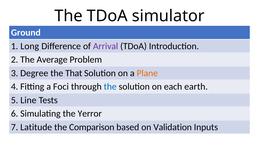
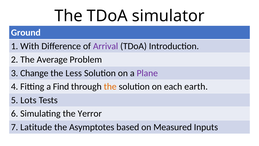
Long: Long -> With
Degree: Degree -> Change
That: That -> Less
Plane colour: orange -> purple
Foci: Foci -> Find
the at (110, 86) colour: blue -> orange
Line: Line -> Lots
Comparison: Comparison -> Asymptotes
Validation: Validation -> Measured
